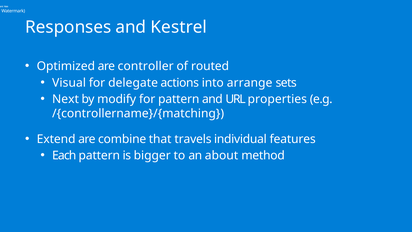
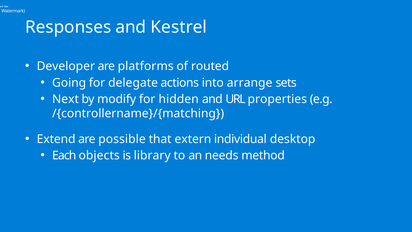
Optimized: Optimized -> Developer
controller: controller -> platforms
Visual: Visual -> Going
for pattern: pattern -> hidden
combine: combine -> possible
travels: travels -> extern
features: features -> desktop
Each pattern: pattern -> objects
bigger: bigger -> library
about: about -> needs
